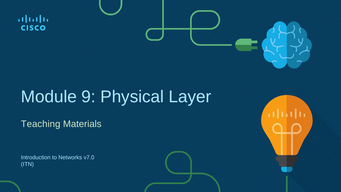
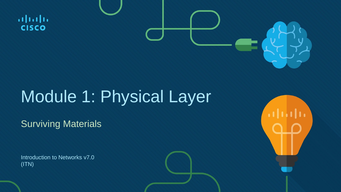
9: 9 -> 1
Teaching: Teaching -> Surviving
